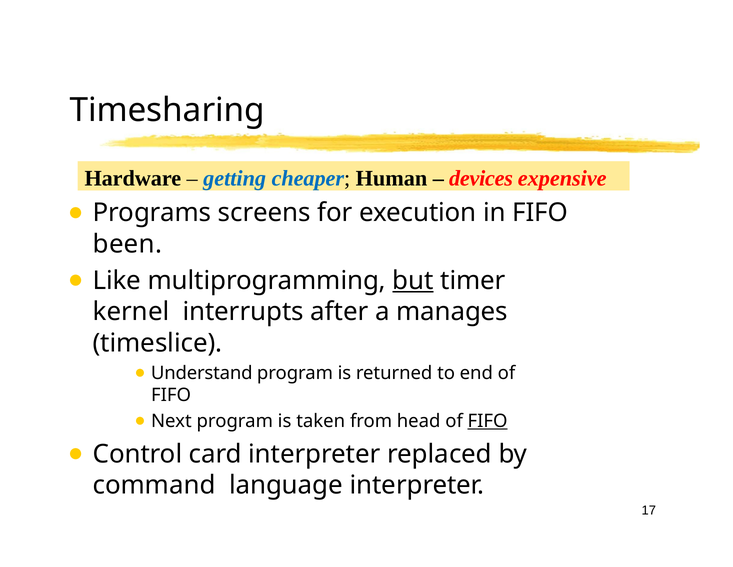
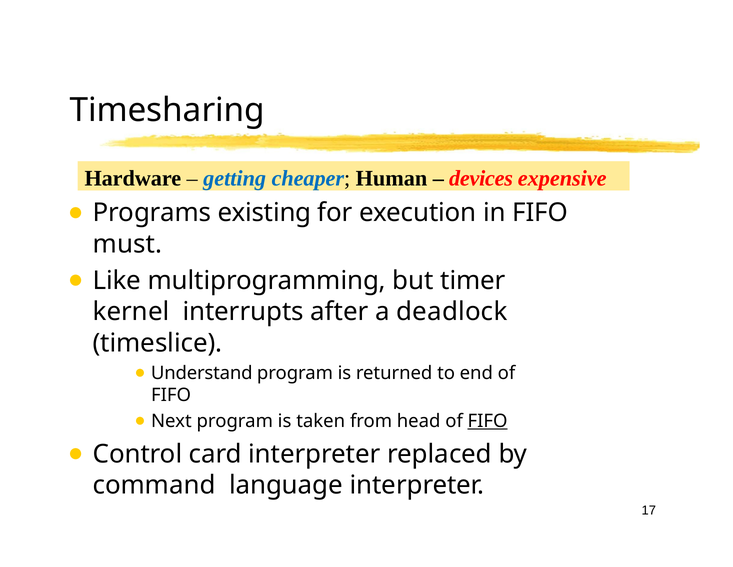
screens: screens -> existing
been: been -> must
but underline: present -> none
manages: manages -> deadlock
